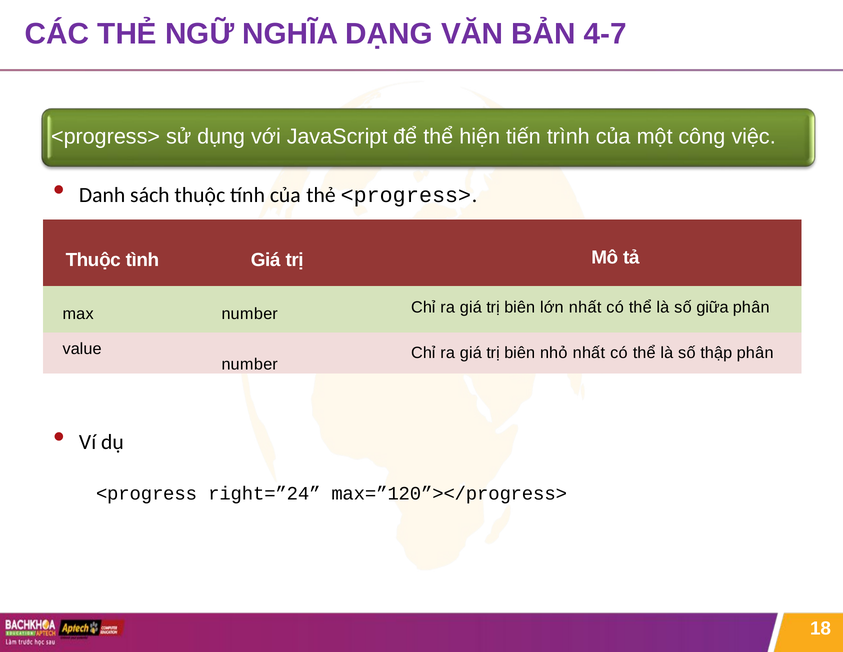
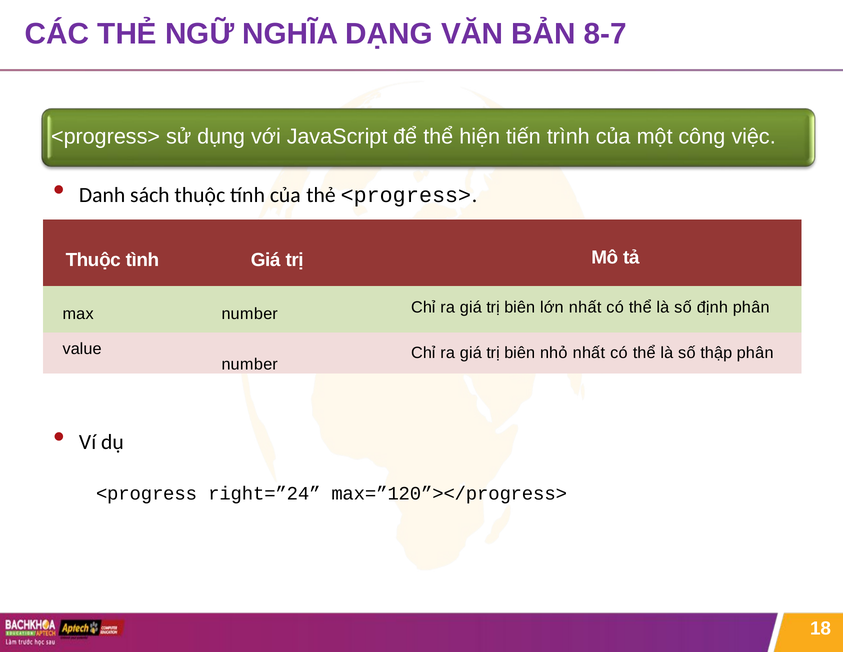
4-7: 4-7 -> 8-7
giữa: giữa -> định
